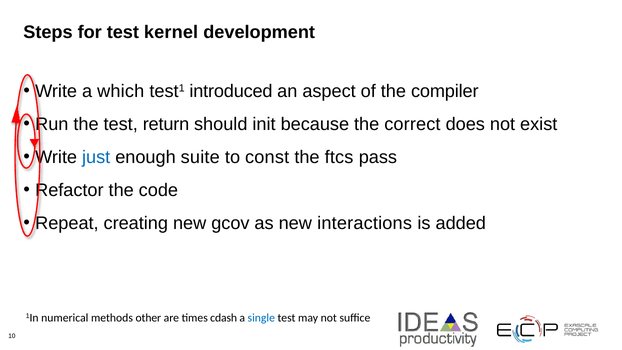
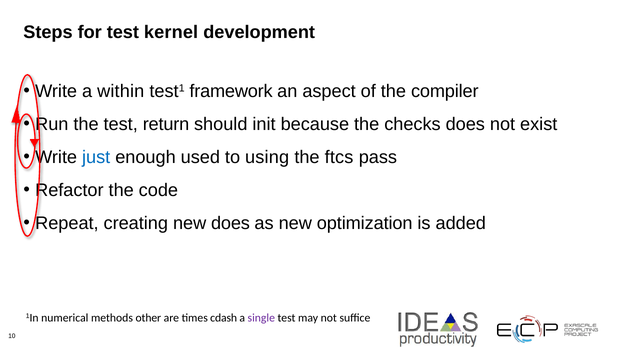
which: which -> within
introduced: introduced -> framework
correct: correct -> checks
suite: suite -> used
const: const -> using
new gcov: gcov -> does
interactions: interactions -> optimization
single colour: blue -> purple
